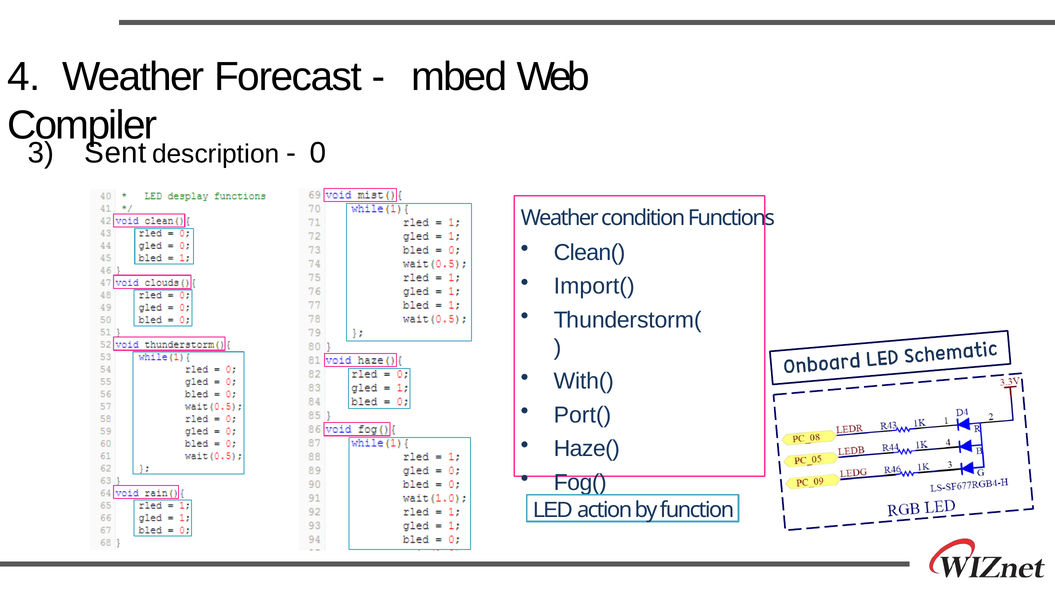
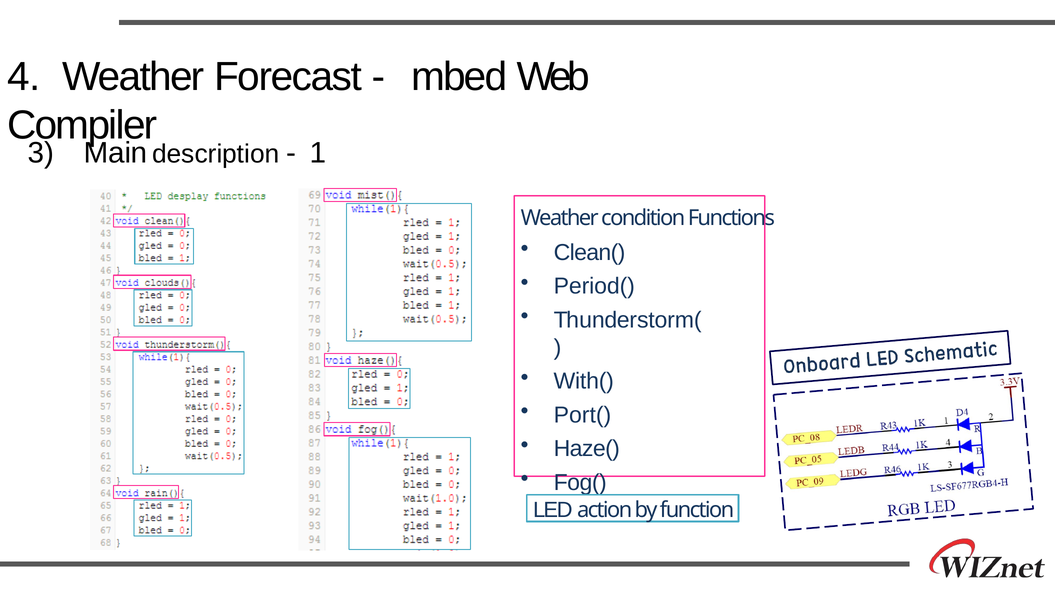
Sent: Sent -> Main
0: 0 -> 1
Import(: Import( -> Period(
